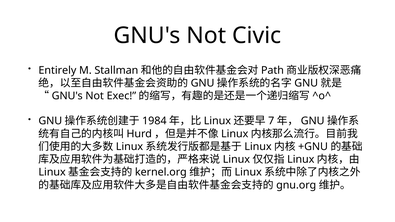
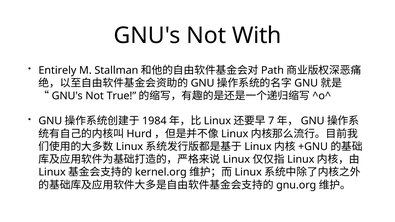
Civic: Civic -> With
Exec: Exec -> True
